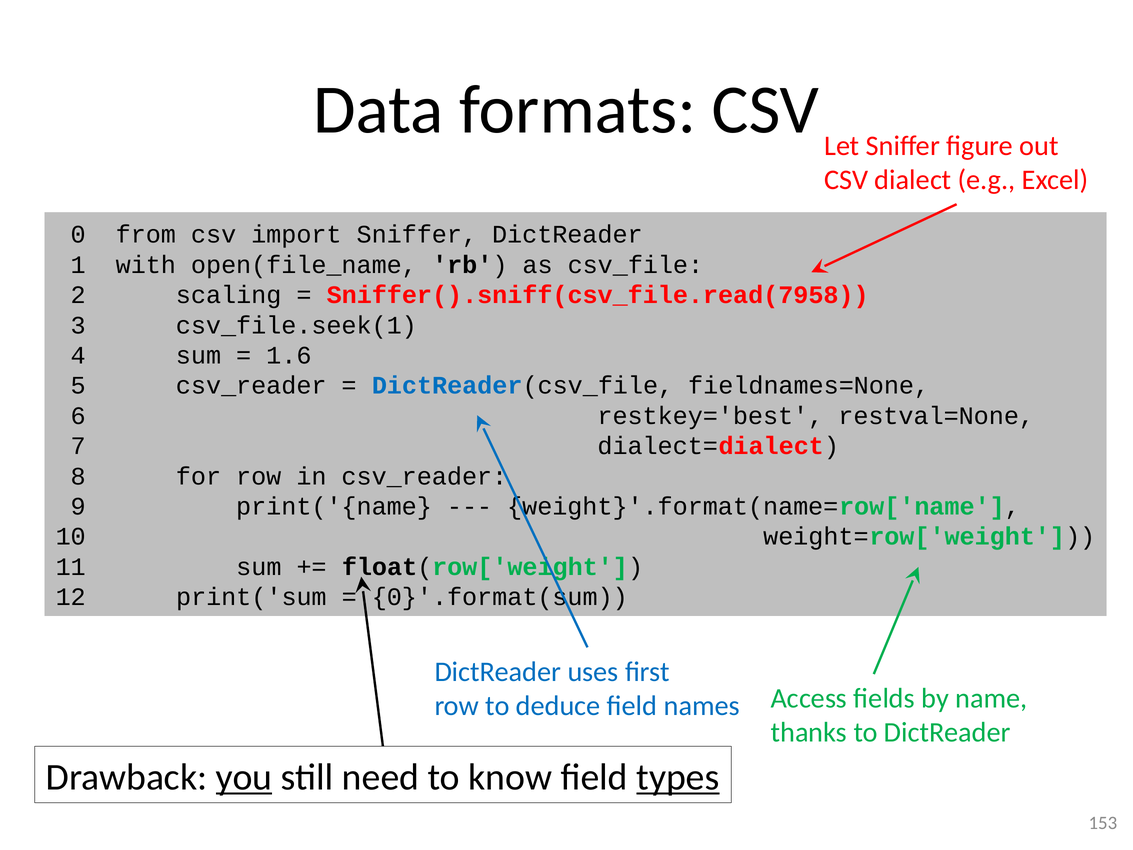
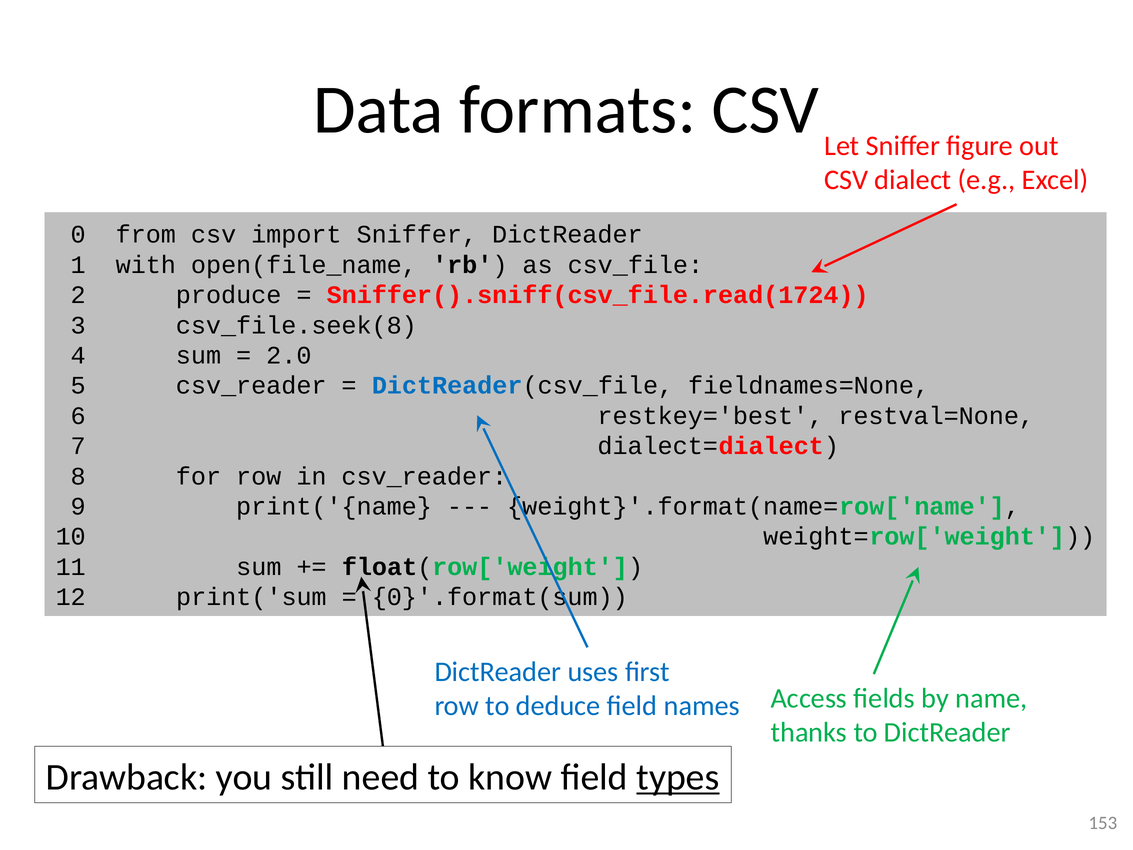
scaling: scaling -> produce
Sniffer().sniff(csv_file.read(7958: Sniffer().sniff(csv_file.read(7958 -> Sniffer().sniff(csv_file.read(1724
csv_file.seek(1: csv_file.seek(1 -> csv_file.seek(8
1.6: 1.6 -> 2.0
you underline: present -> none
